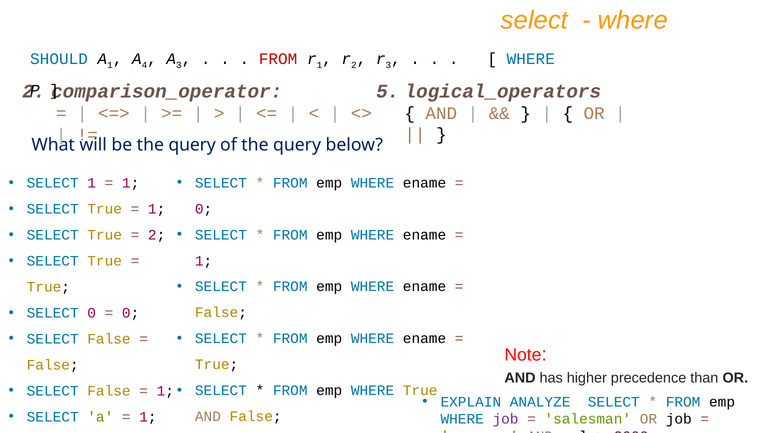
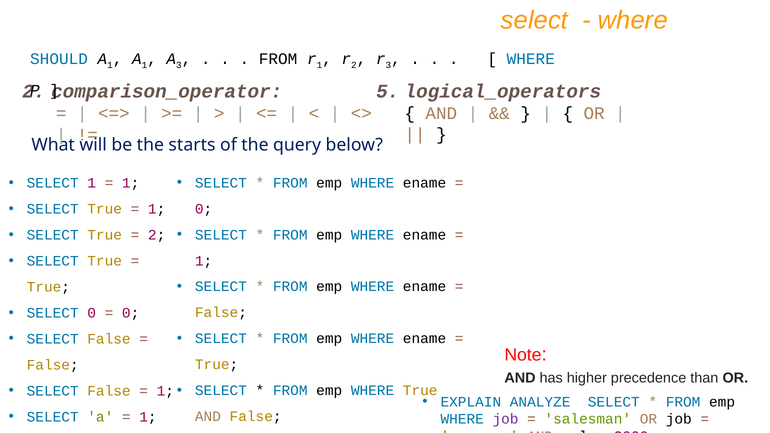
4 at (144, 65): 4 -> 1
FROM at (278, 59) colour: red -> black
be the query: query -> starts
